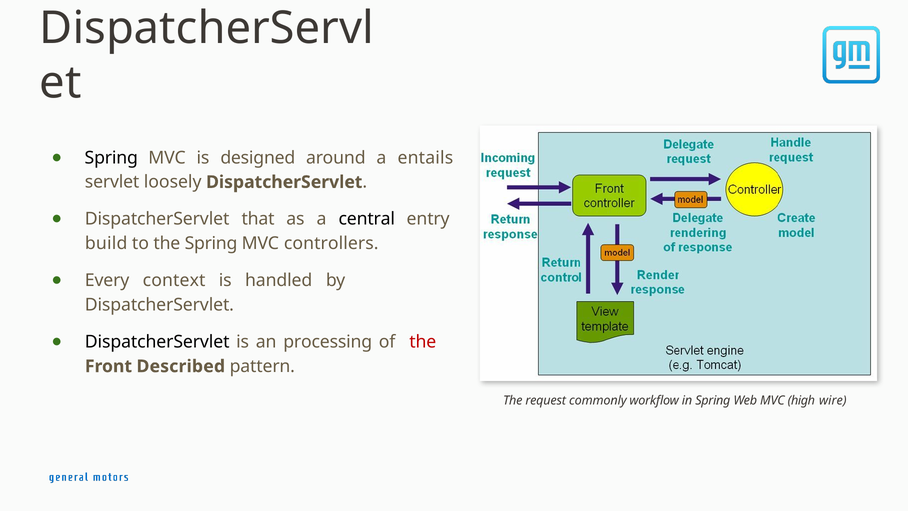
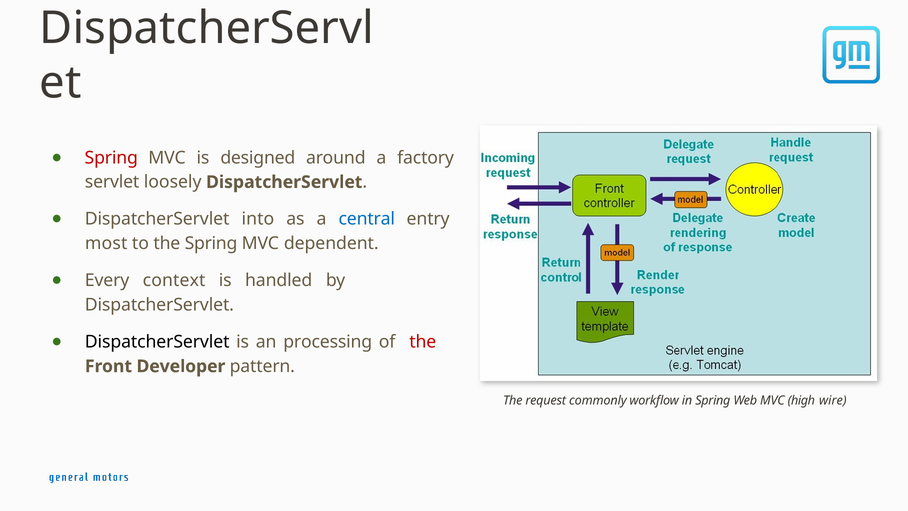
Spring at (111, 158) colour: black -> red
entails: entails -> factory
that: that -> into
central colour: black -> blue
build: build -> most
controllers: controllers -> dependent
Described: Described -> Developer
